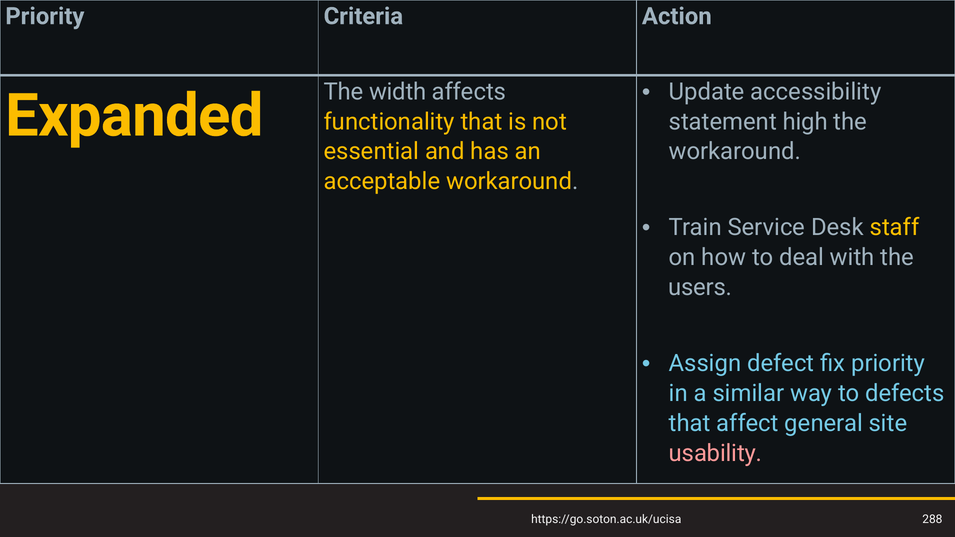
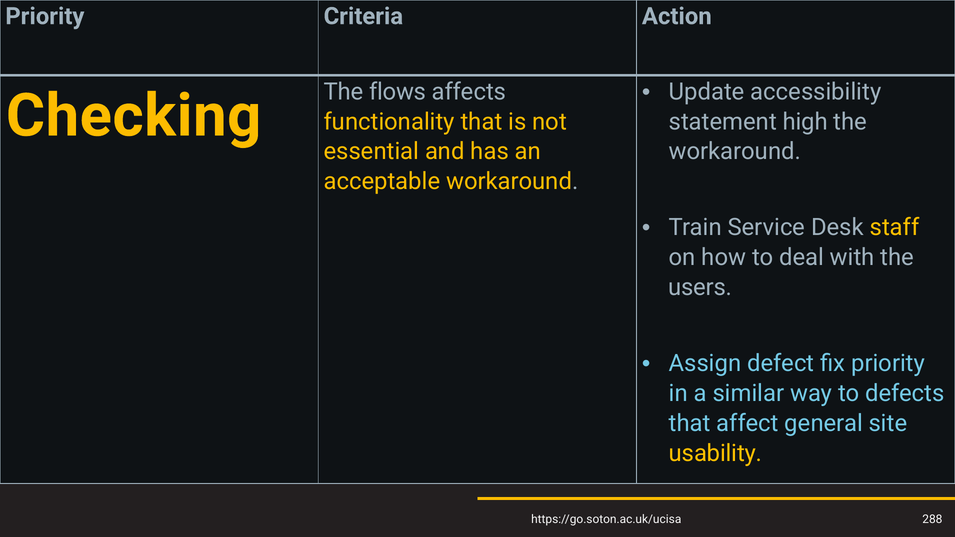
Expanded: Expanded -> Checking
width: width -> flows
usability colour: pink -> yellow
